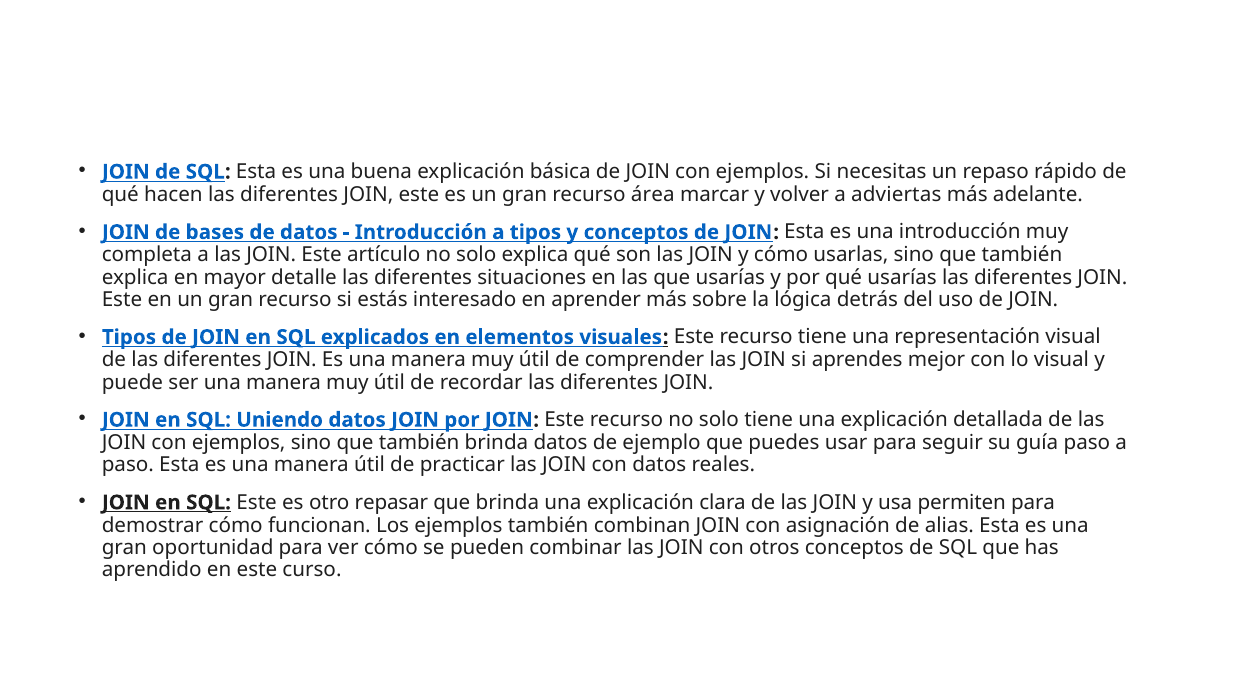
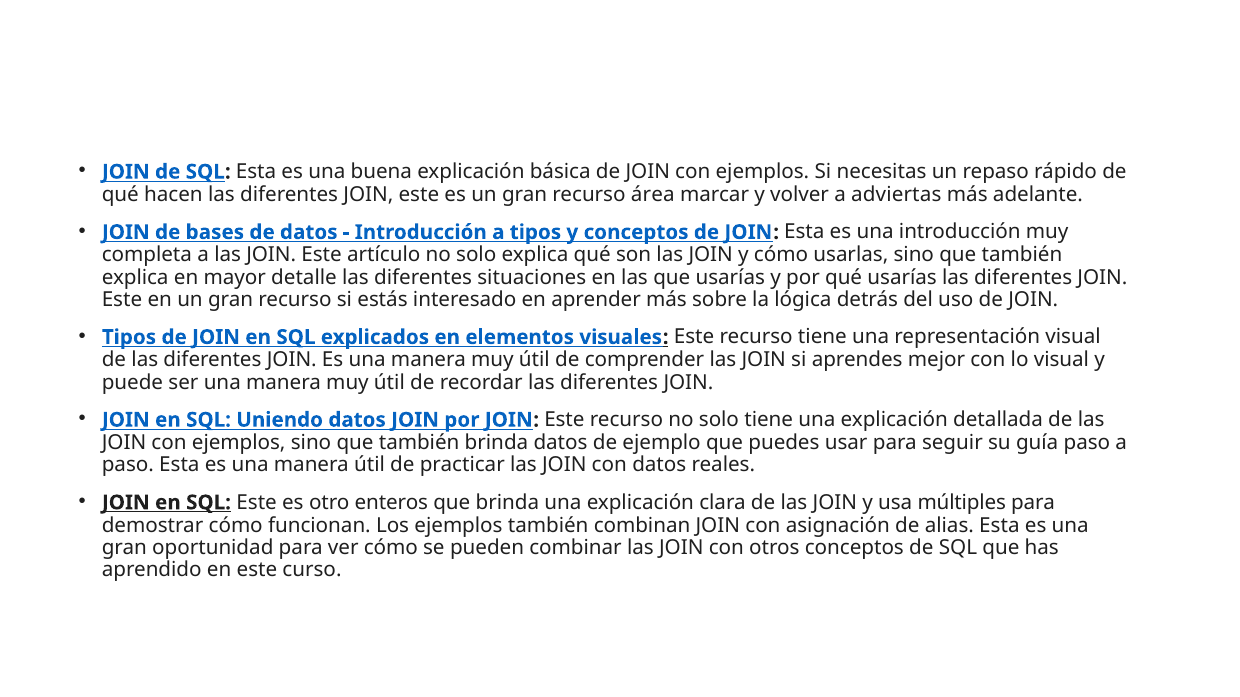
repasar: repasar -> enteros
permiten: permiten -> múltiples
